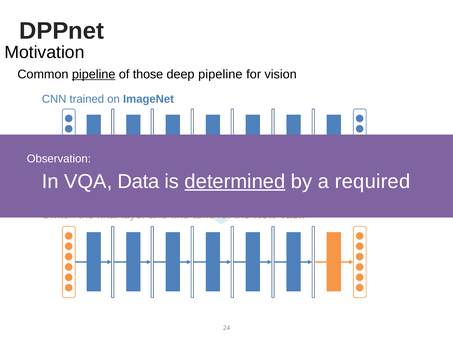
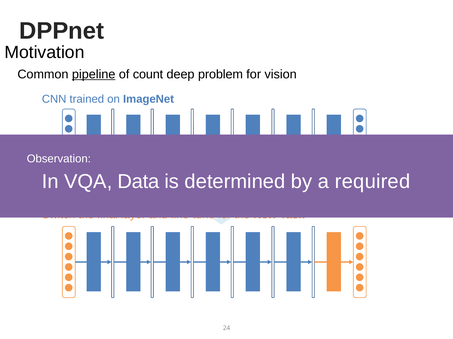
those: those -> count
deep pipeline: pipeline -> problem
determined underline: present -> none
